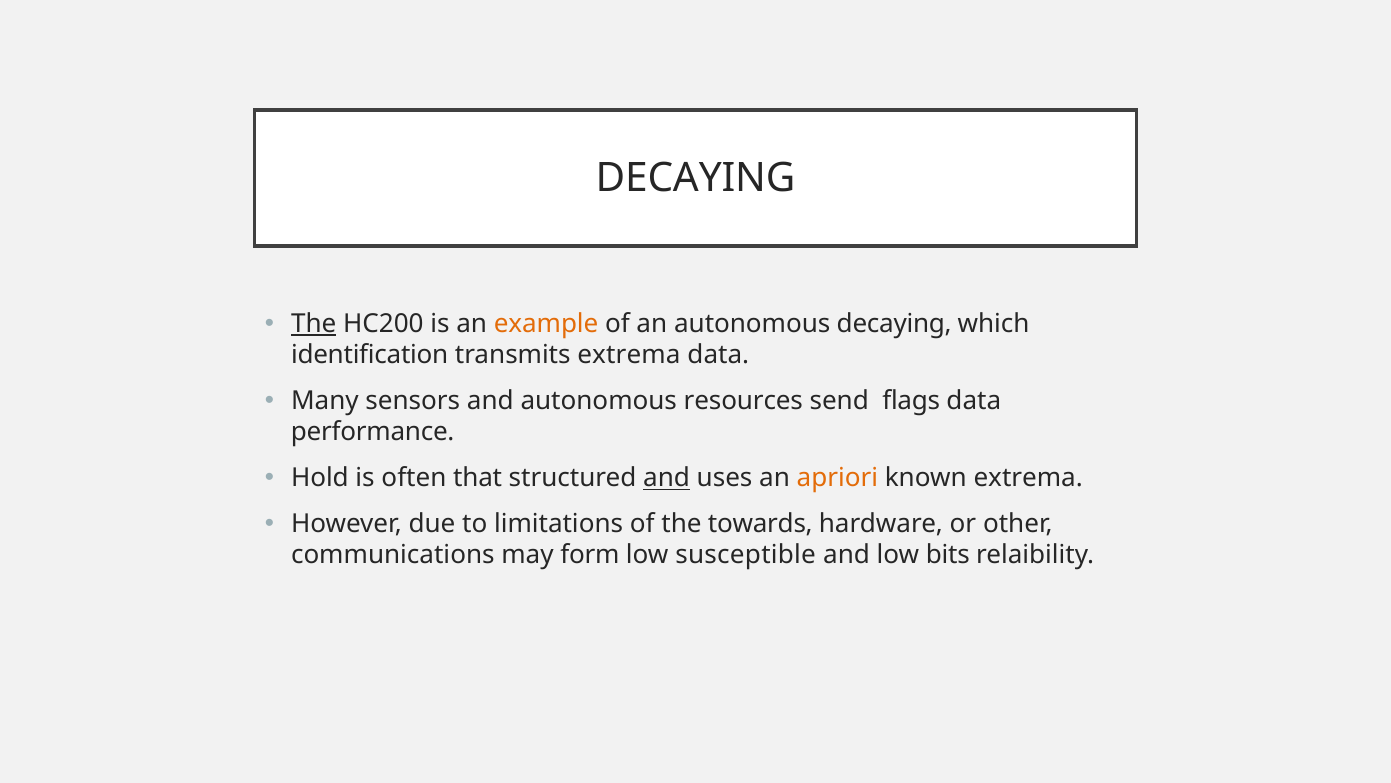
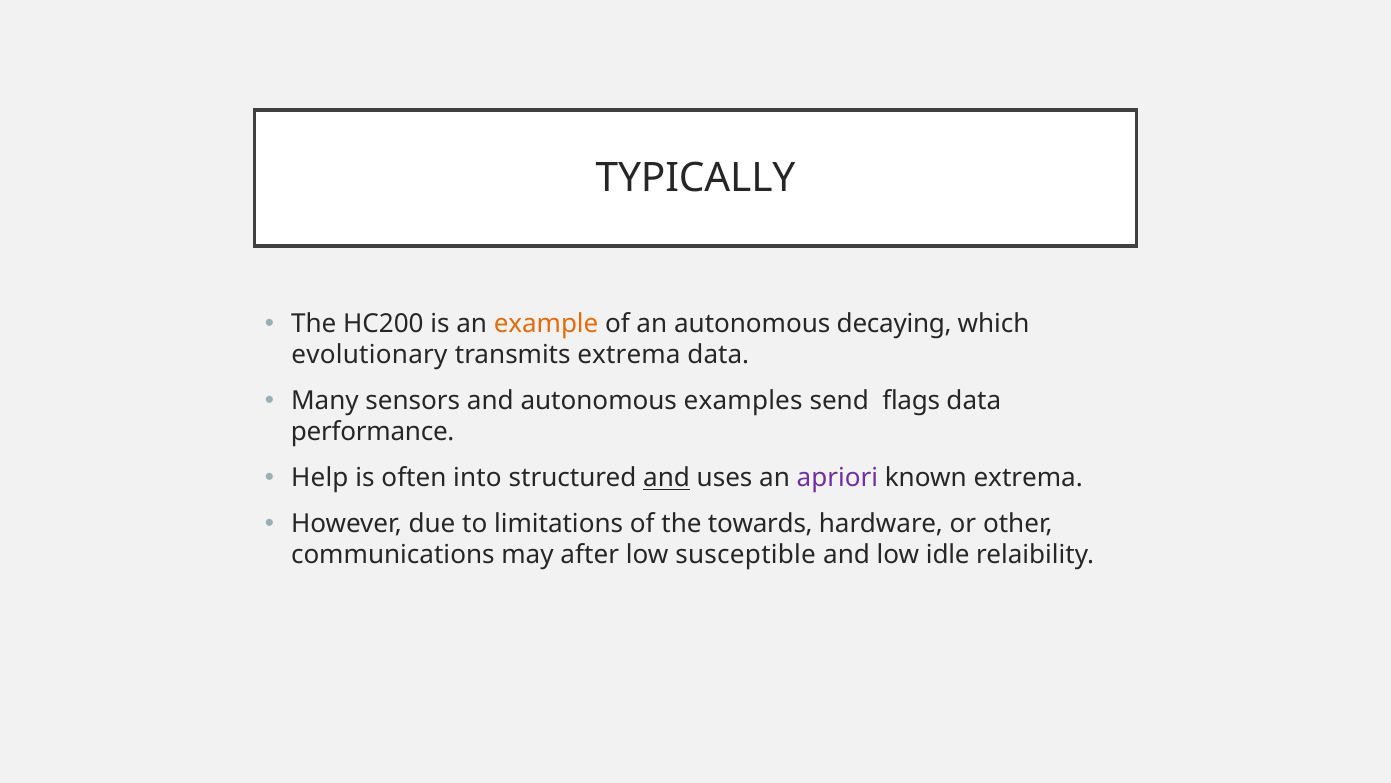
DECAYING at (696, 178): DECAYING -> TYPICALLY
The at (314, 324) underline: present -> none
identification: identification -> evolutionary
resources: resources -> examples
Hold: Hold -> Help
that: that -> into
apriori colour: orange -> purple
form: form -> after
bits: bits -> idle
